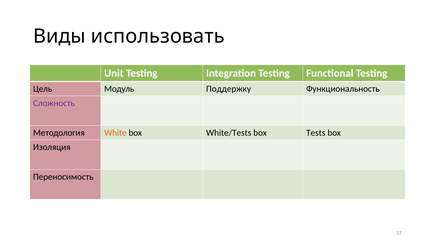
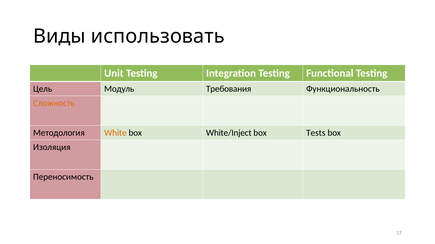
Поддержку: Поддержку -> Требования
Сложность colour: purple -> orange
White/Tests: White/Tests -> White/Inject
